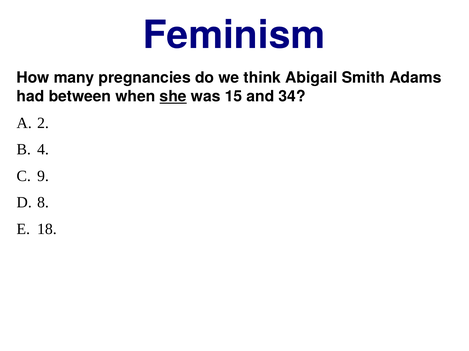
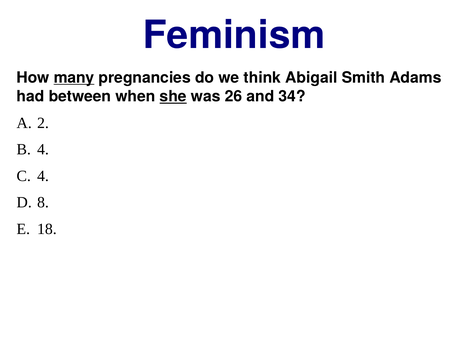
many underline: none -> present
15: 15 -> 26
9 at (43, 176): 9 -> 4
